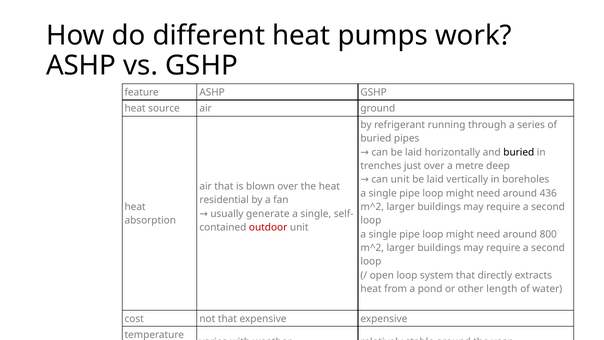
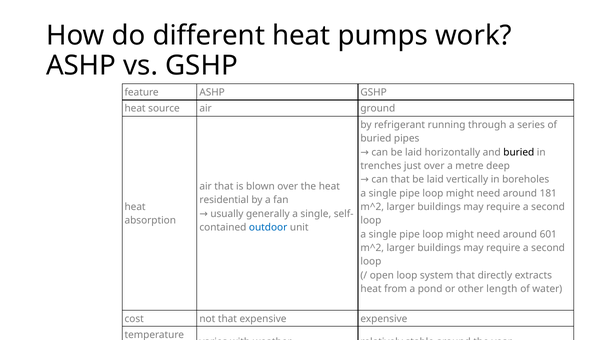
can unit: unit -> that
436: 436 -> 181
usually generate: generate -> generally
outdoor colour: red -> blue
800: 800 -> 601
